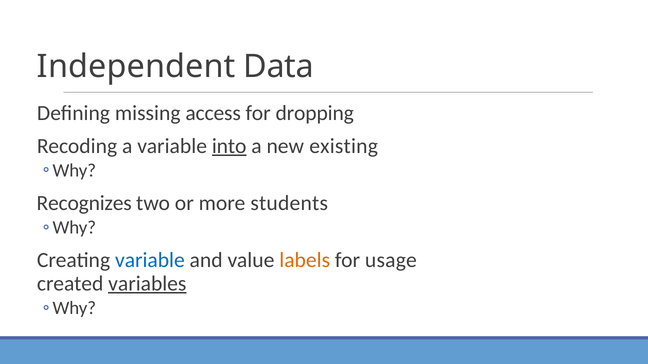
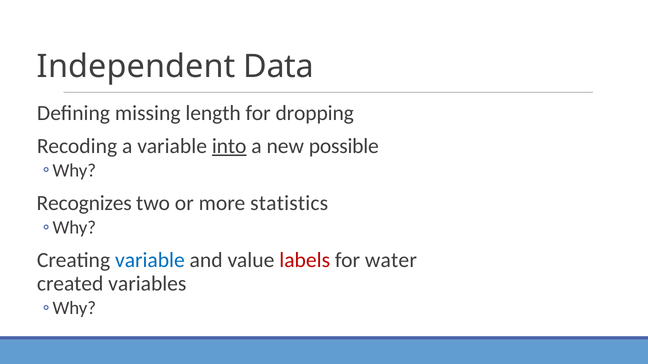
access: access -> length
existing: existing -> possible
students: students -> statistics
labels colour: orange -> red
usage: usage -> water
variables underline: present -> none
